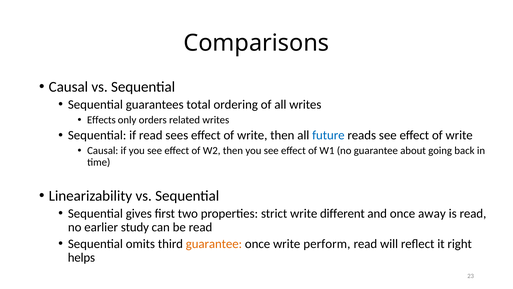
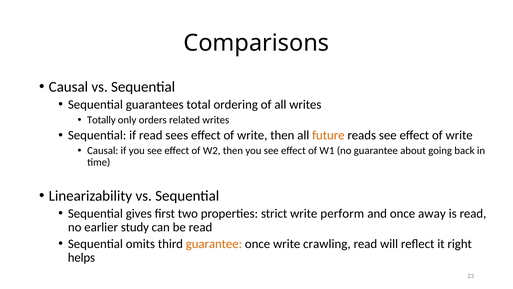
Effects: Effects -> Totally
future colour: blue -> orange
different: different -> perform
perform: perform -> crawling
